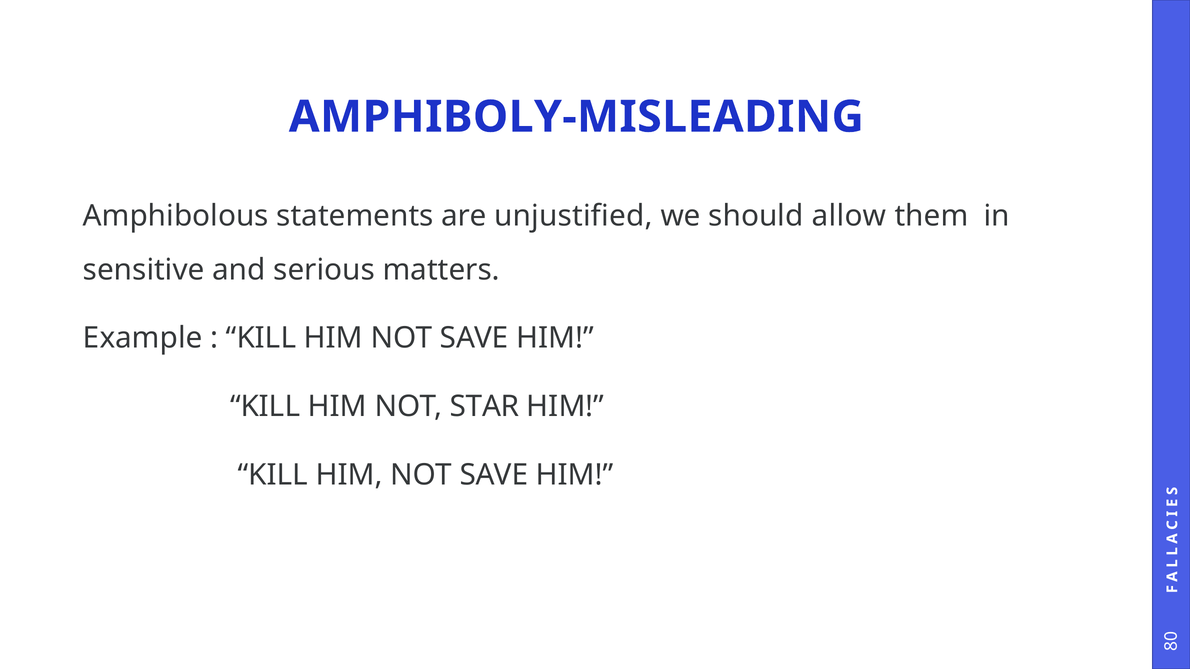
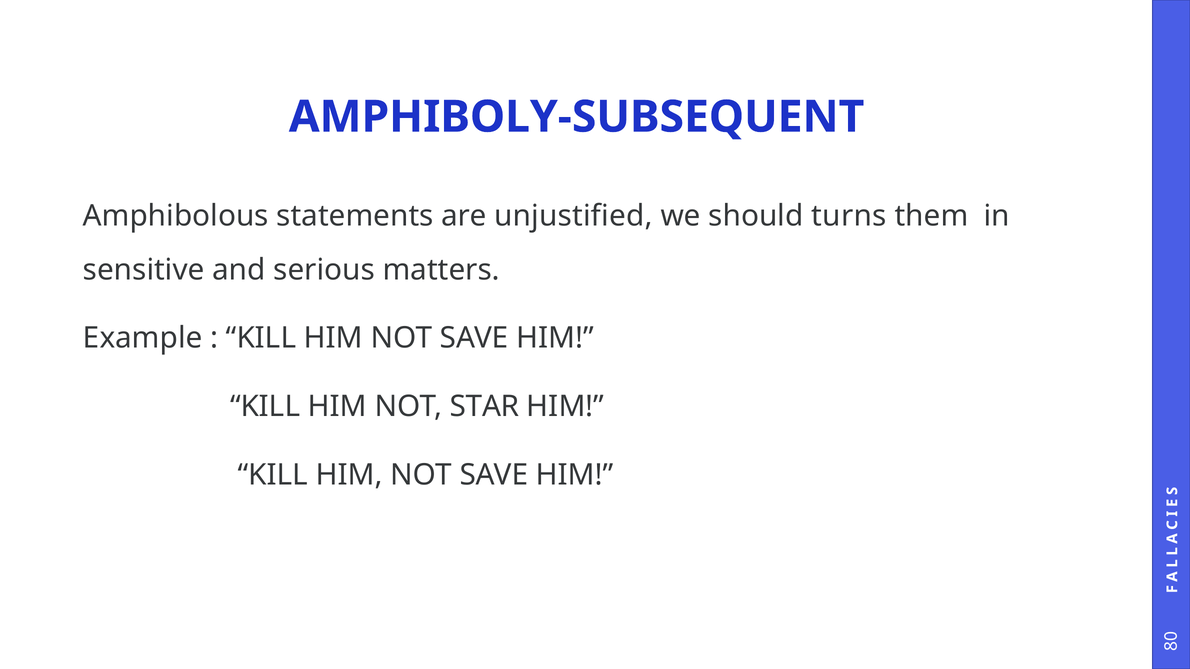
AMPHIBOLY-MISLEADING: AMPHIBOLY-MISLEADING -> AMPHIBOLY-SUBSEQUENT
allow: allow -> turns
